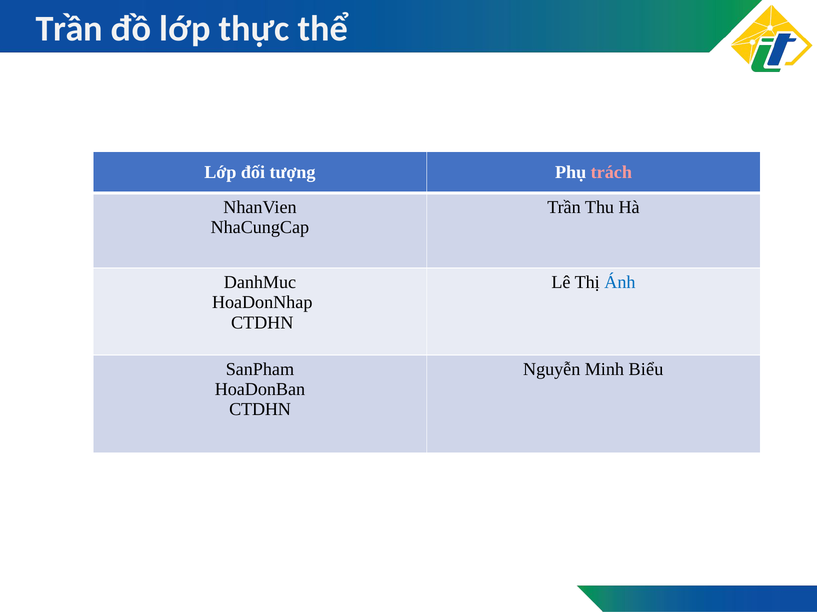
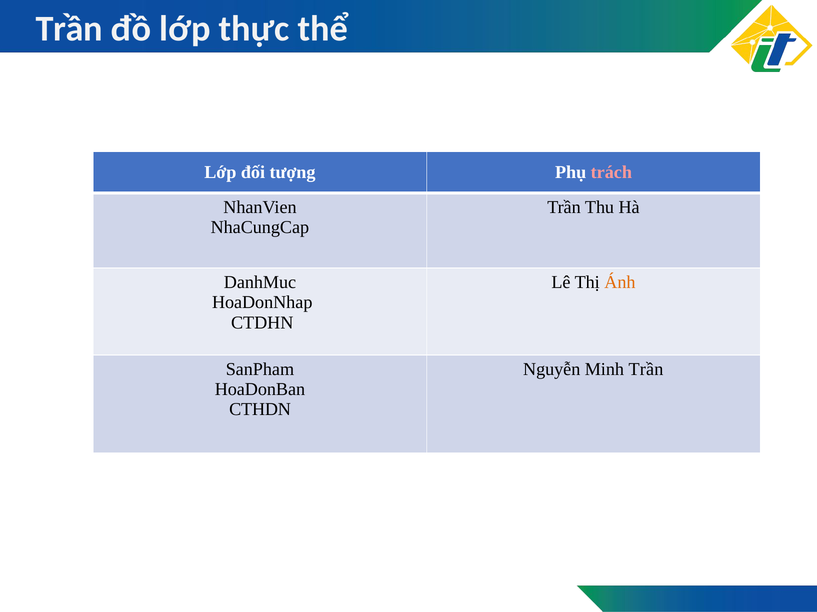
Ánh colour: blue -> orange
Minh Biểu: Biểu -> Trần
CTDHN at (260, 410): CTDHN -> CTHDN
